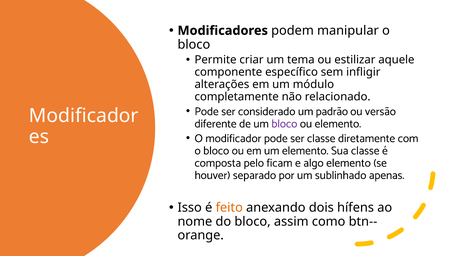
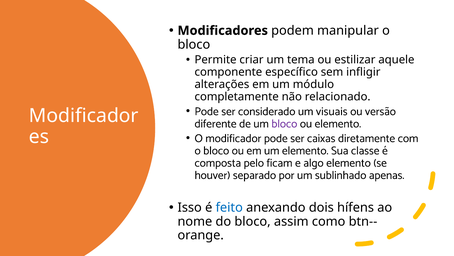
padrão: padrão -> visuais
ser classe: classe -> caixas
feito colour: orange -> blue
